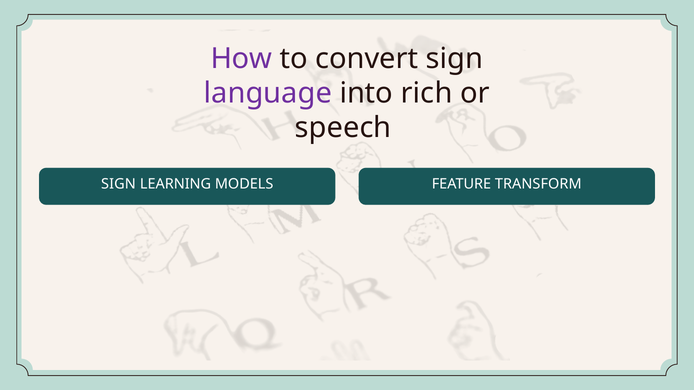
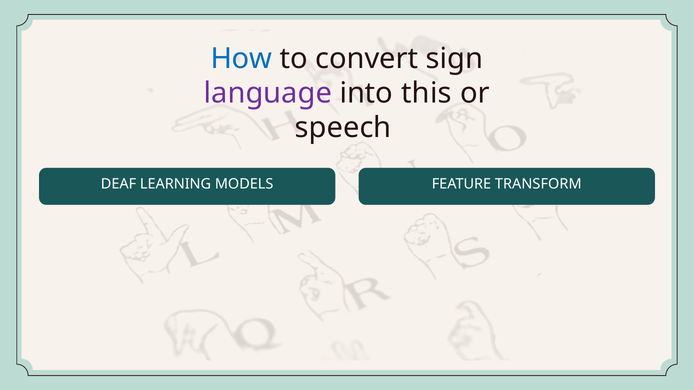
How colour: purple -> blue
rich: rich -> this
SIGN at (118, 184): SIGN -> DEAF
